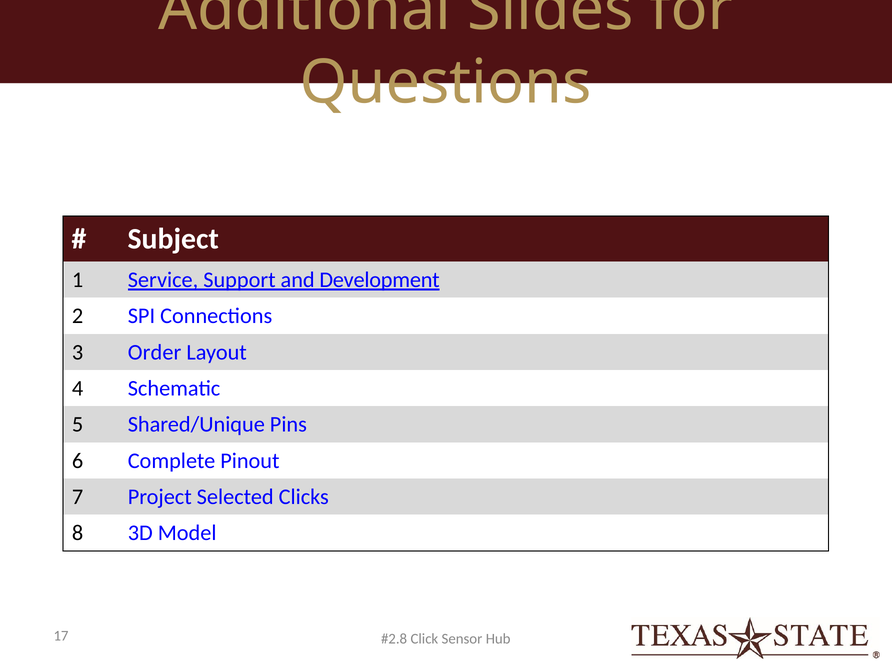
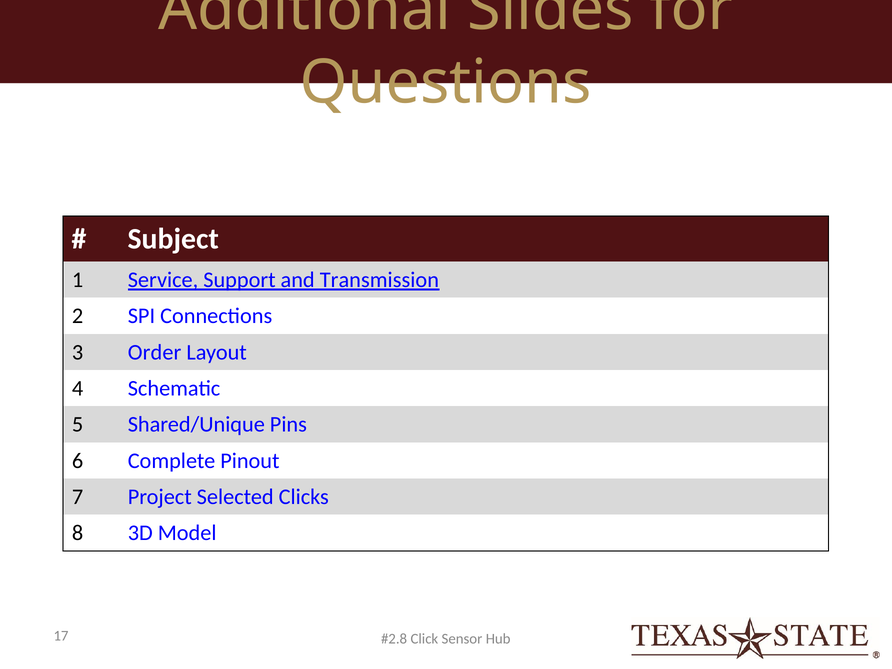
Development: Development -> Transmission
